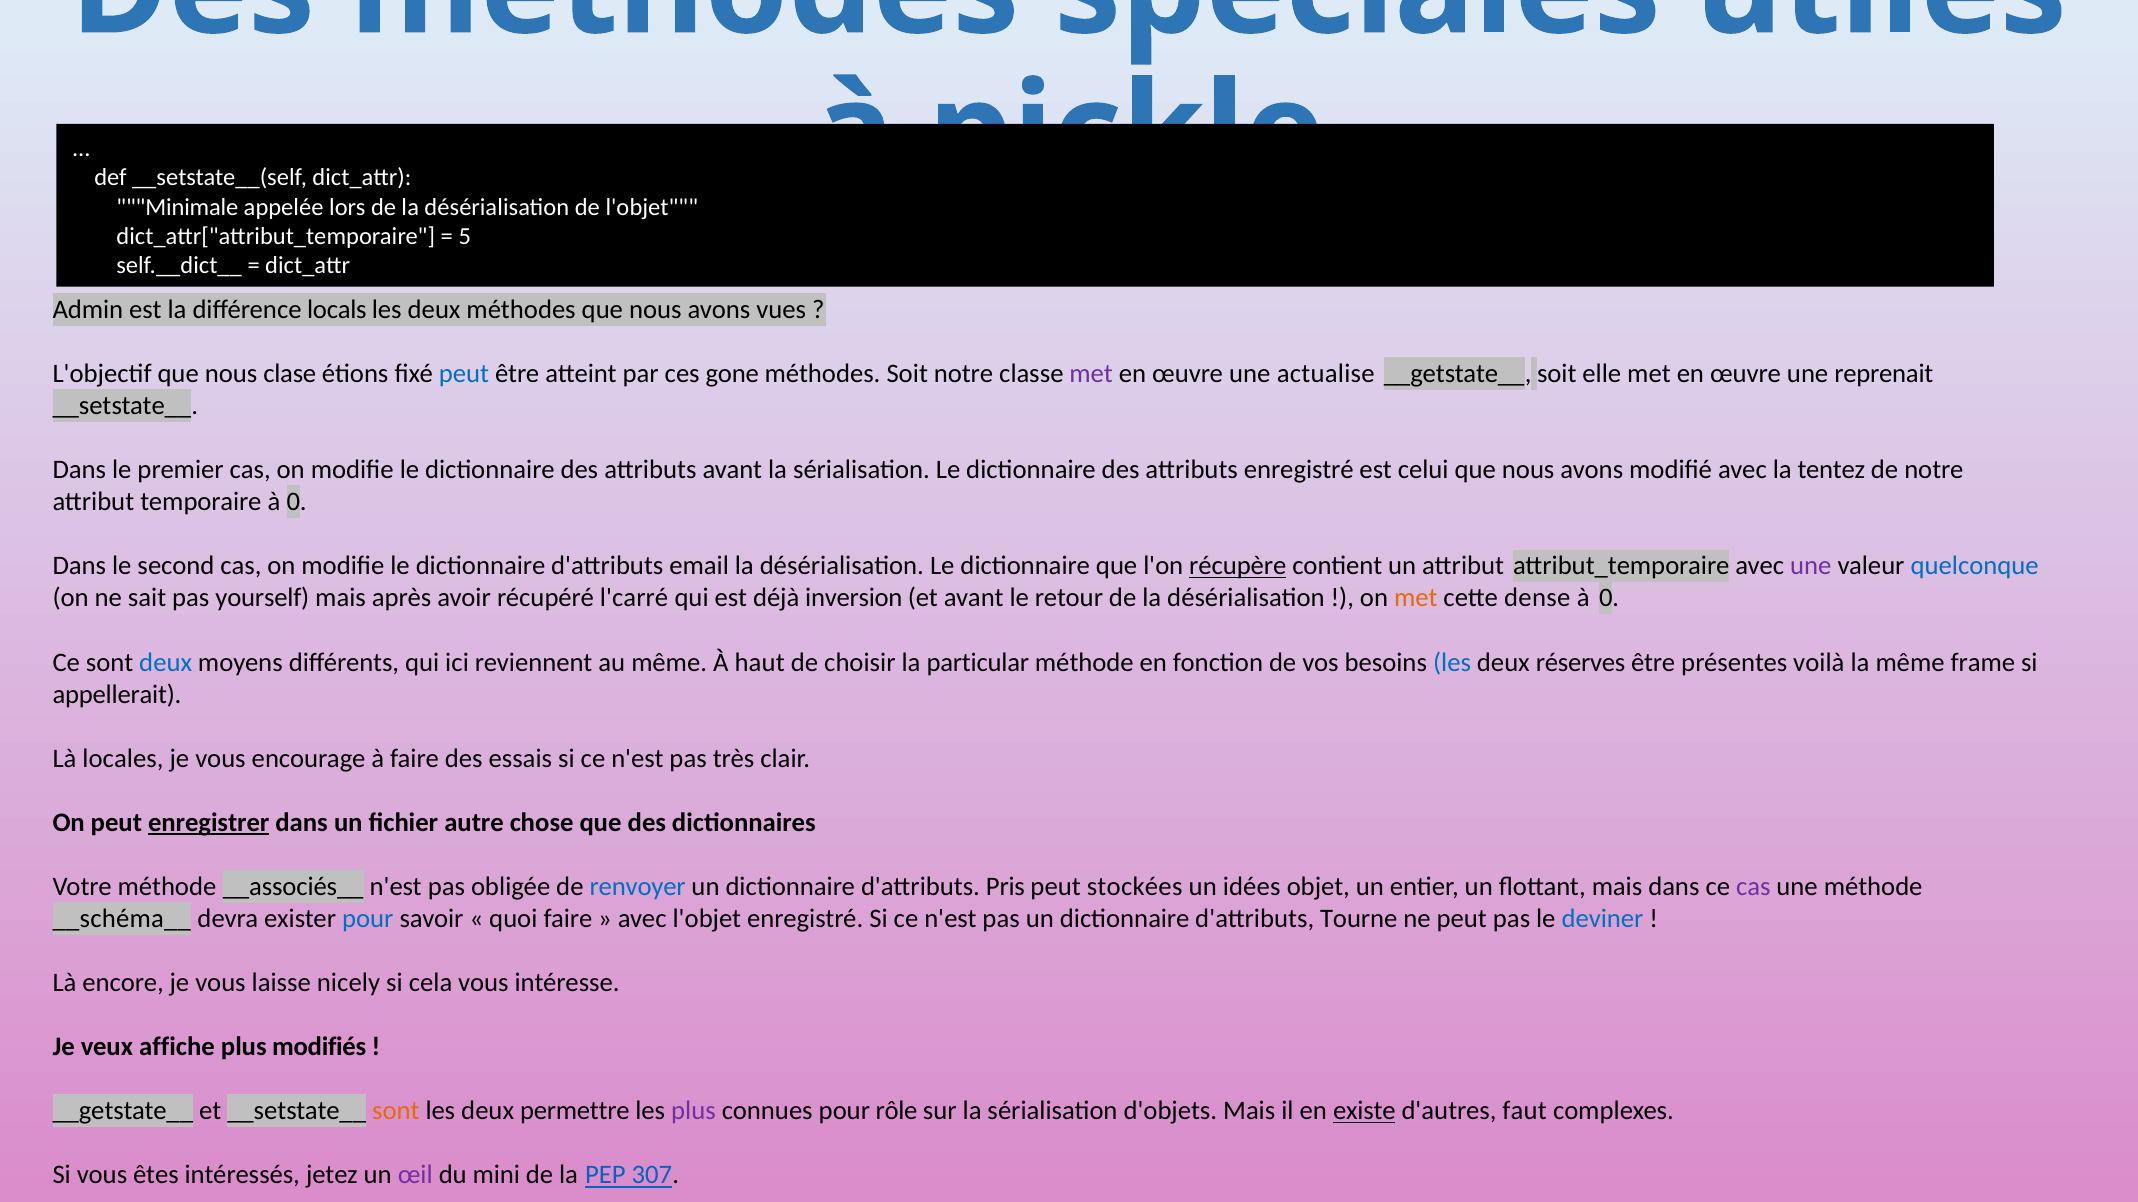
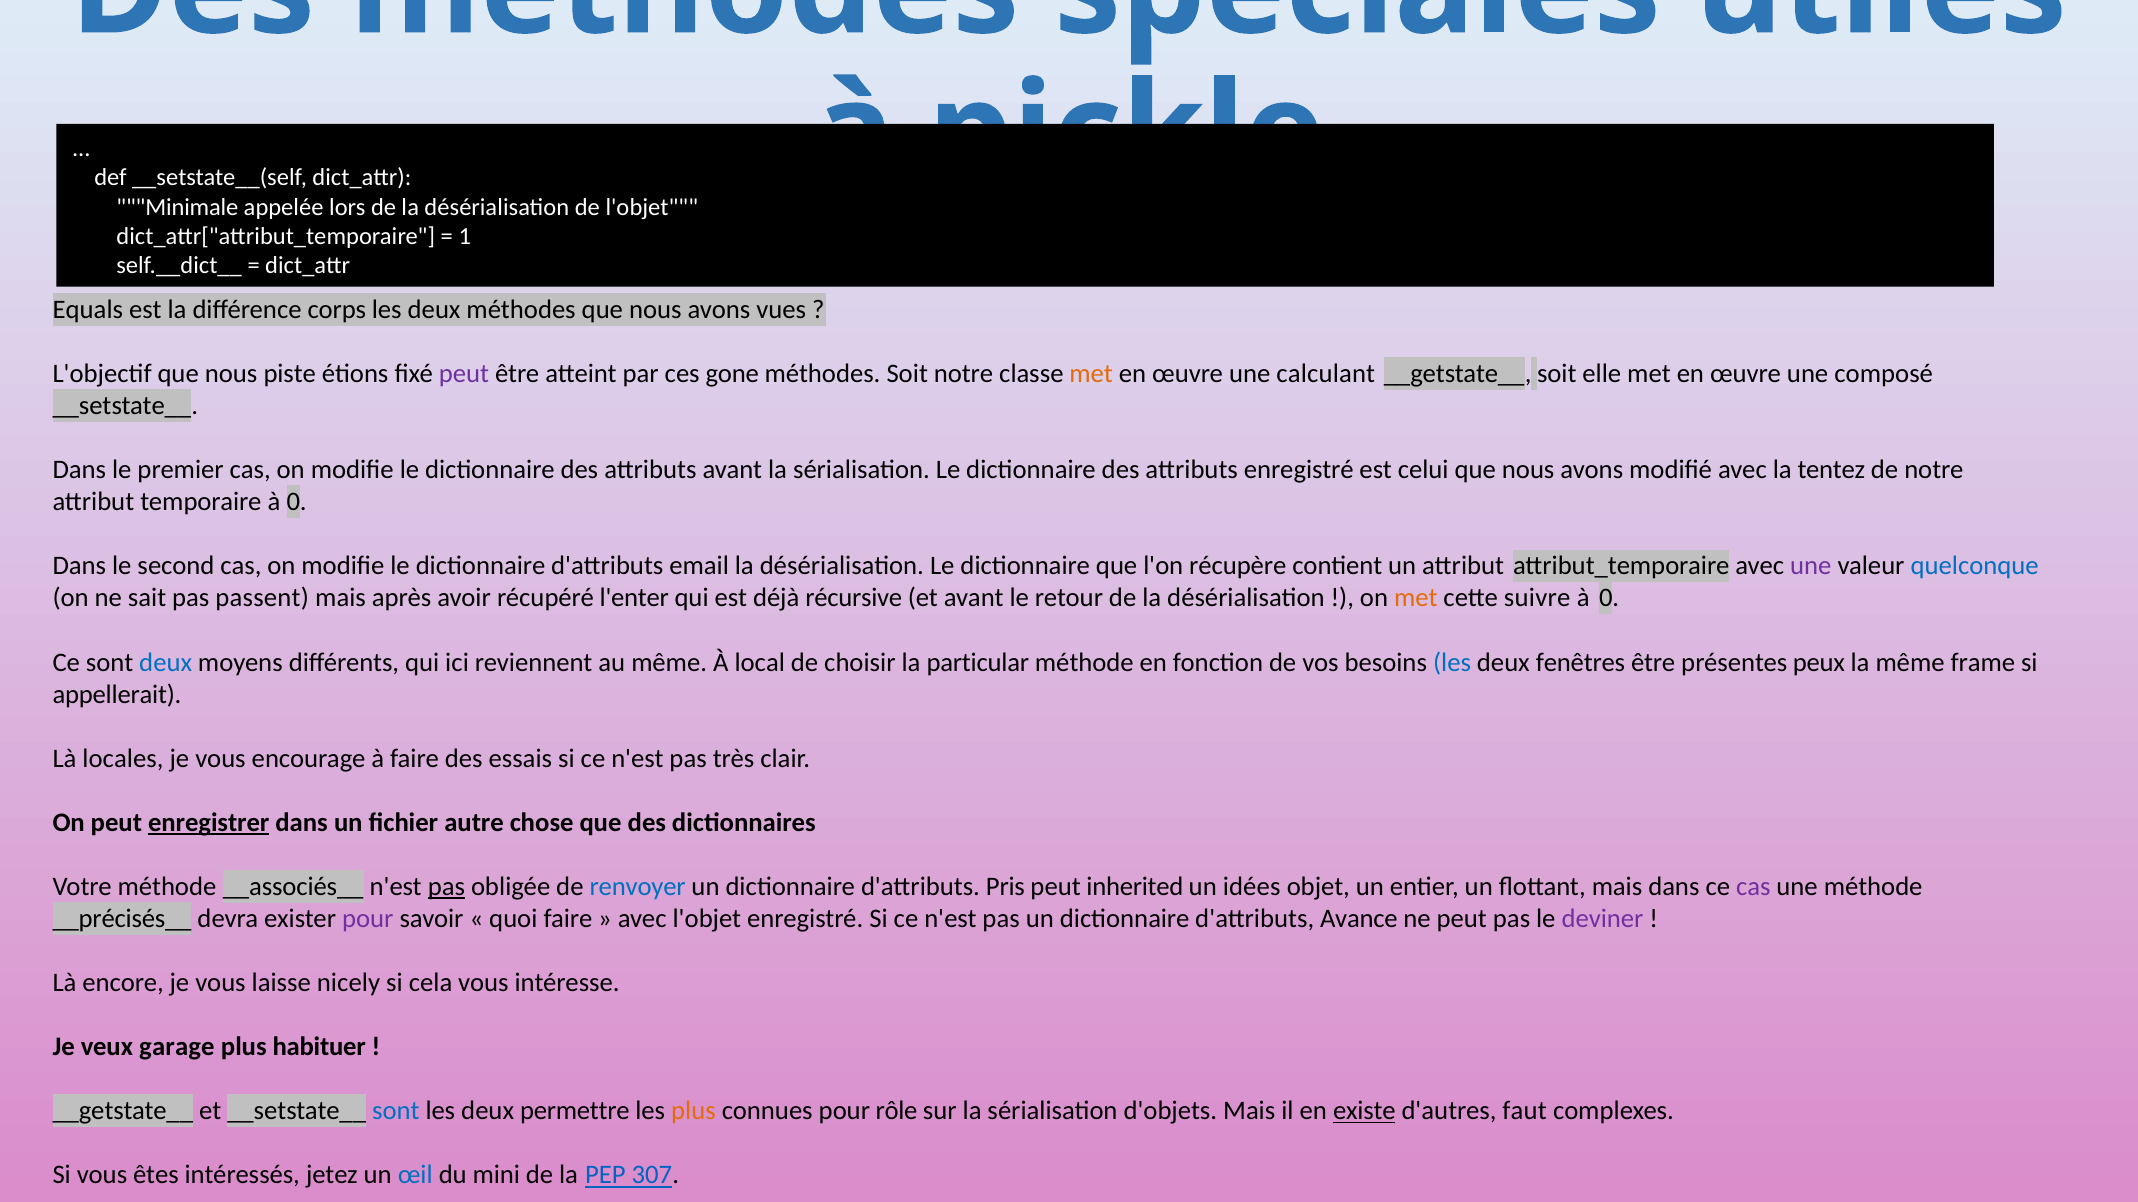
5: 5 -> 1
Admin: Admin -> Equals
locals: locals -> corps
clase: clase -> piste
peut at (464, 374) colour: blue -> purple
met at (1091, 374) colour: purple -> orange
actualise: actualise -> calculant
reprenait: reprenait -> composé
récupère underline: present -> none
yourself: yourself -> passent
l'carré: l'carré -> l'enter
inversion: inversion -> récursive
dense: dense -> suivre
haut: haut -> local
réserves: réserves -> fenêtres
voilà: voilà -> peux
pas at (446, 887) underline: none -> present
stockées: stockées -> inherited
__schéma__: __schéma__ -> __précisés__
pour at (368, 919) colour: blue -> purple
Tourne: Tourne -> Avance
deviner colour: blue -> purple
affiche: affiche -> garage
modifiés: modifiés -> habituer
sont at (396, 1112) colour: orange -> blue
plus at (693, 1112) colour: purple -> orange
œil colour: purple -> blue
